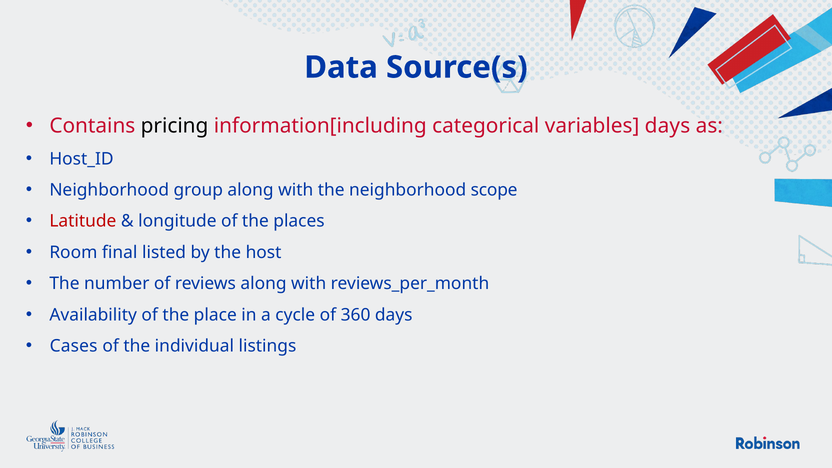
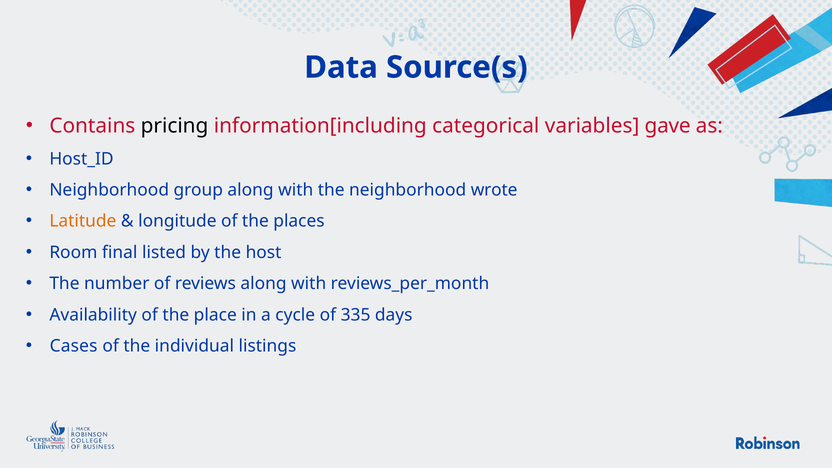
variables days: days -> gave
scope: scope -> wrote
Latitude colour: red -> orange
360: 360 -> 335
